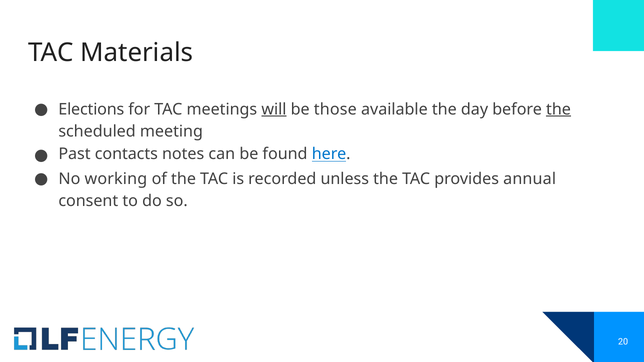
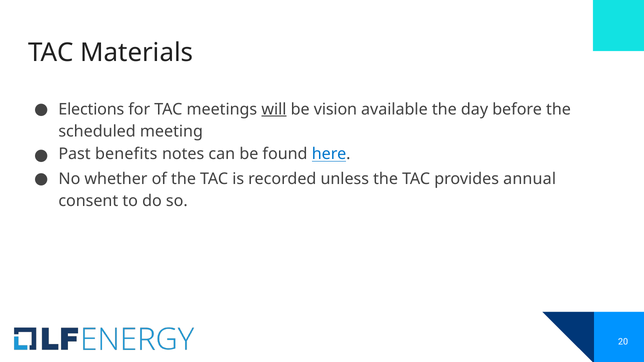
those: those -> vision
the at (559, 109) underline: present -> none
contacts: contacts -> benefits
working: working -> whether
